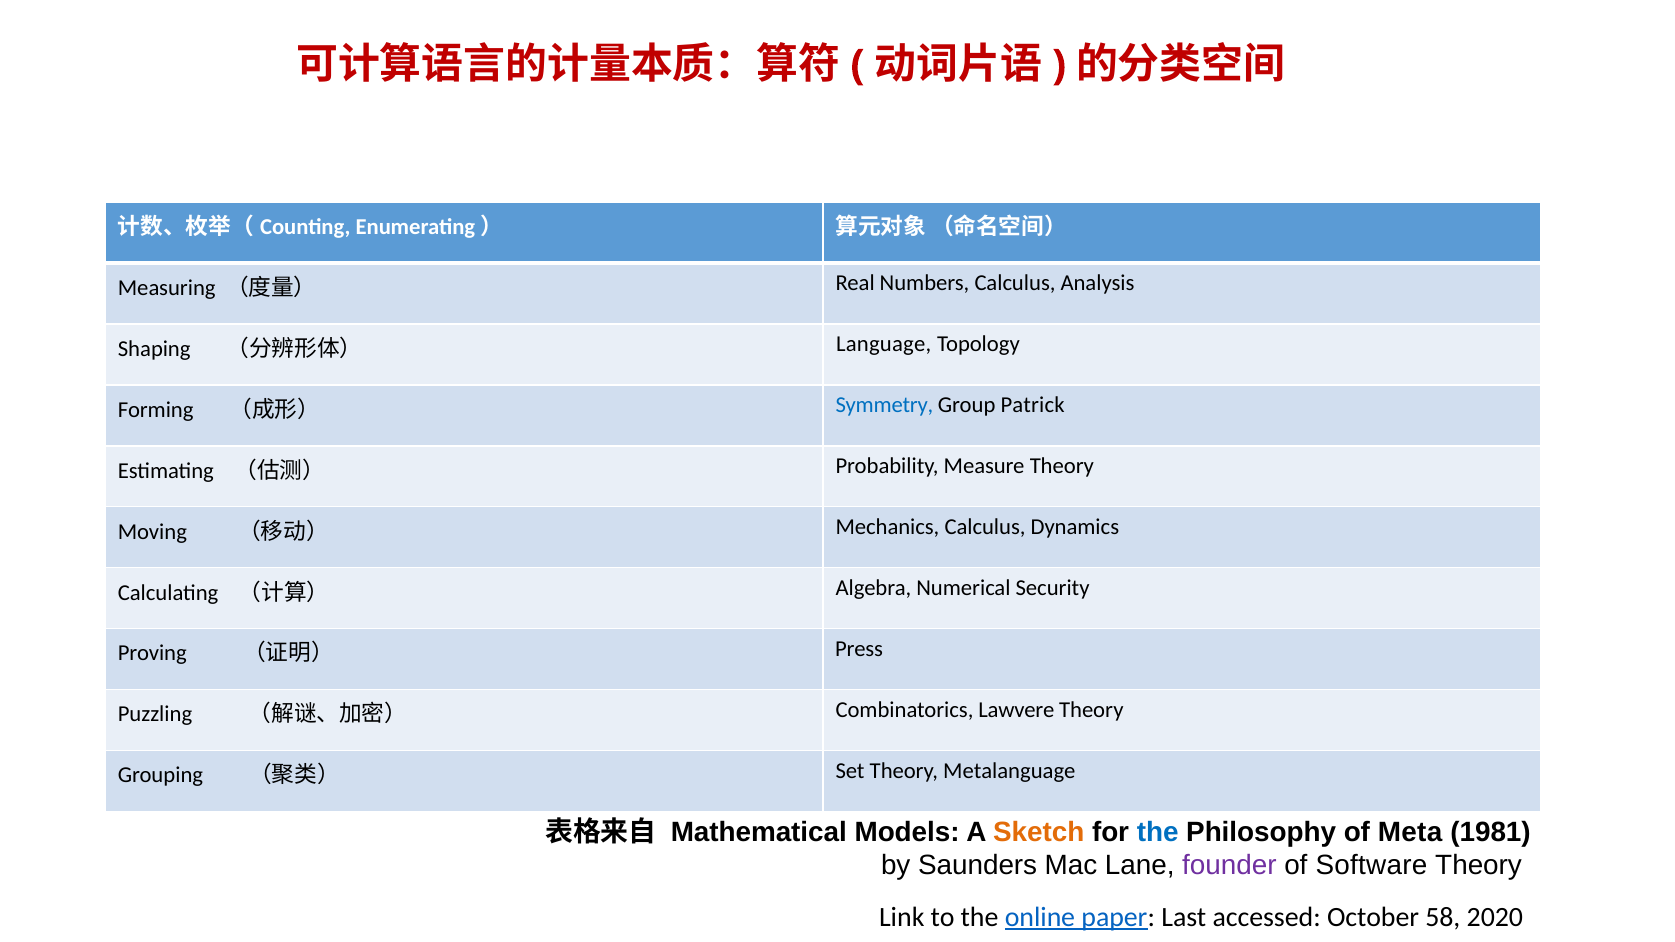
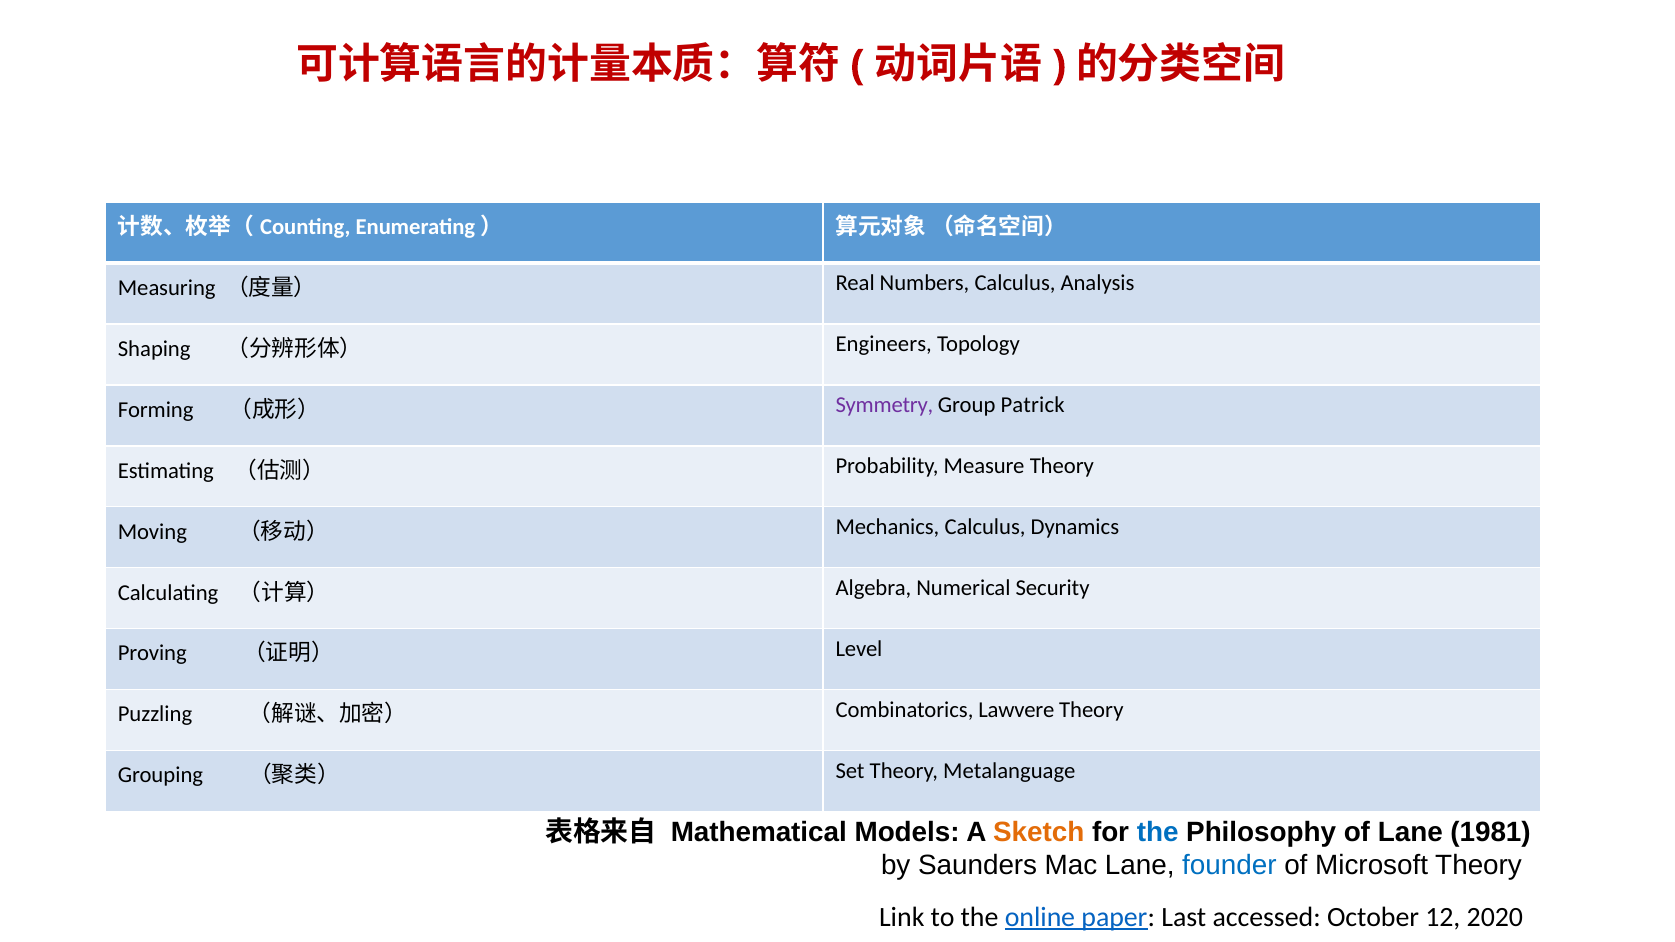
Language: Language -> Engineers
Symmetry colour: blue -> purple
Press: Press -> Level
of Meta: Meta -> Lane
founder colour: purple -> blue
Software: Software -> Microsoft
58: 58 -> 12
